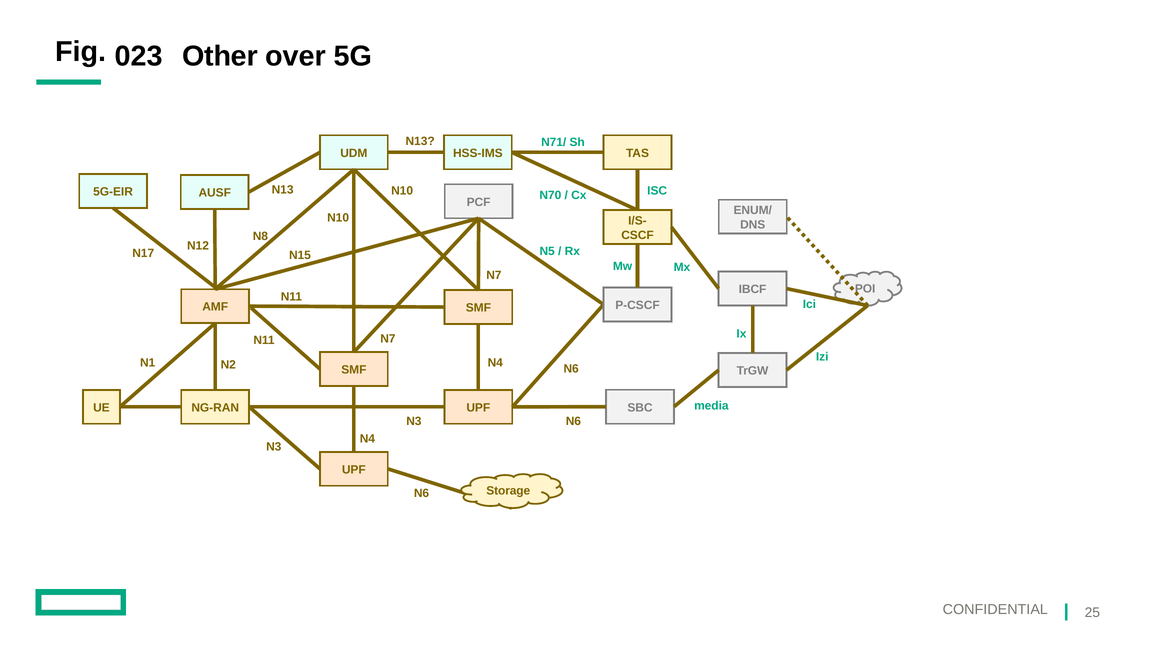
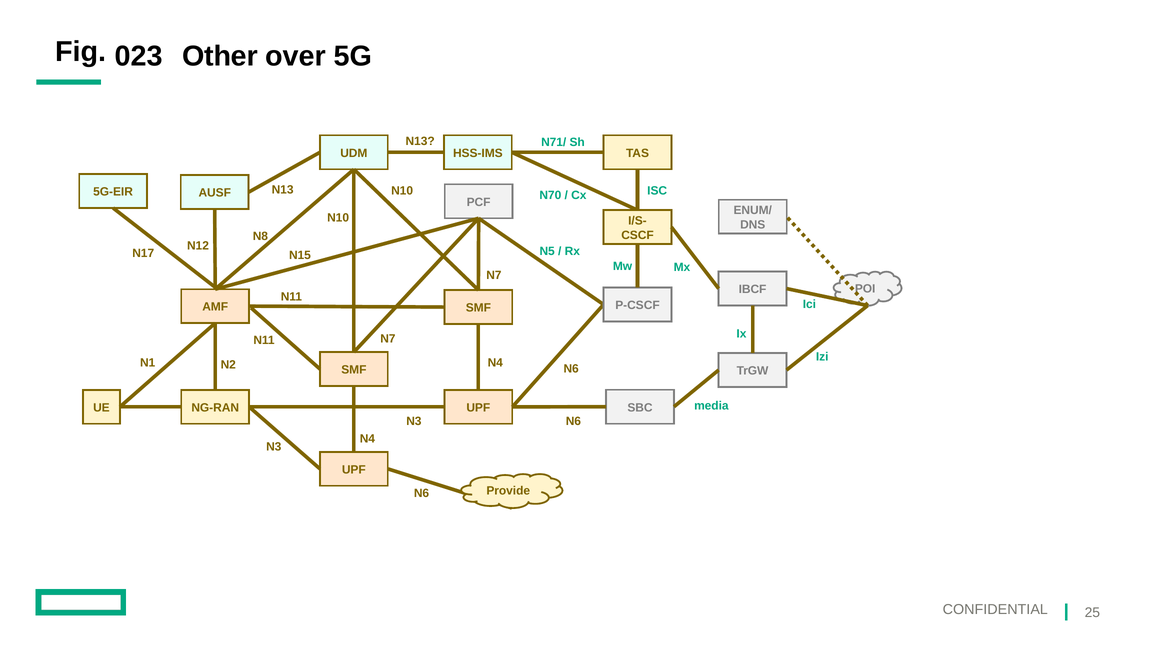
Storage: Storage -> Provide
